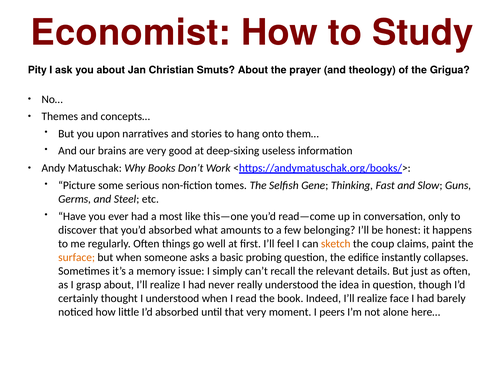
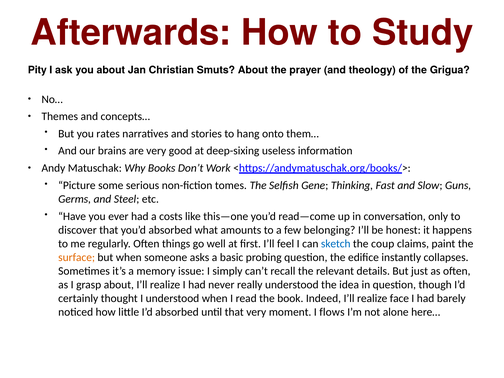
Economist: Economist -> Afterwards
upon: upon -> rates
most: most -> costs
sketch colour: orange -> blue
peers: peers -> flows
